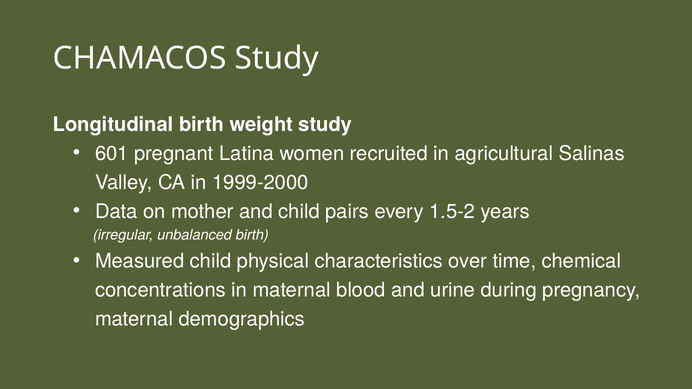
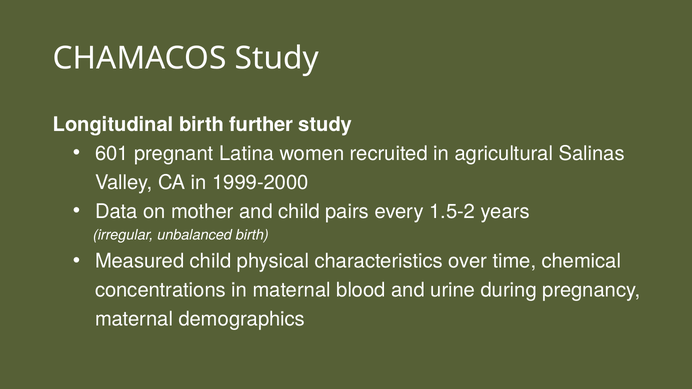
weight: weight -> further
